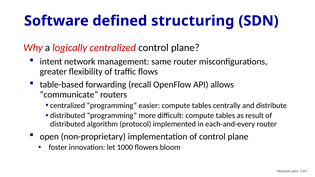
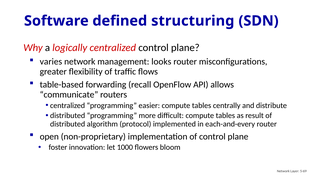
intent: intent -> varies
same: same -> looks
